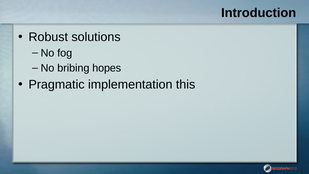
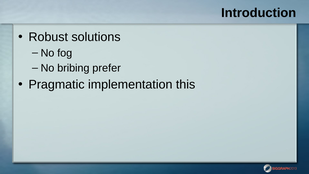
hopes: hopes -> prefer
